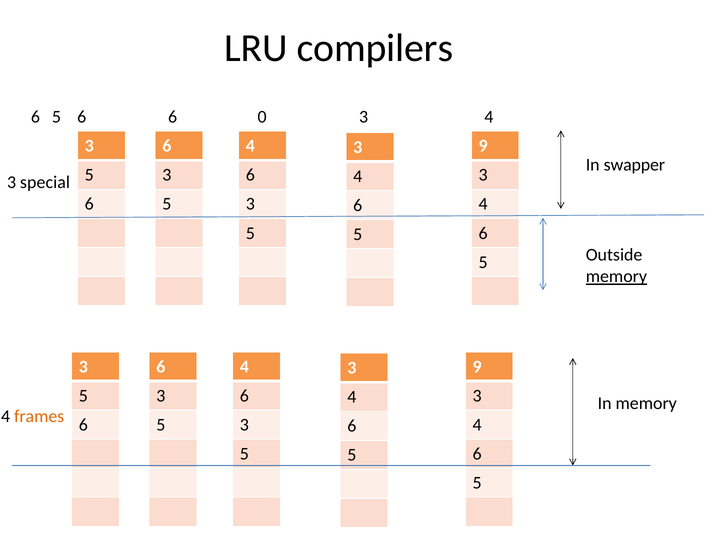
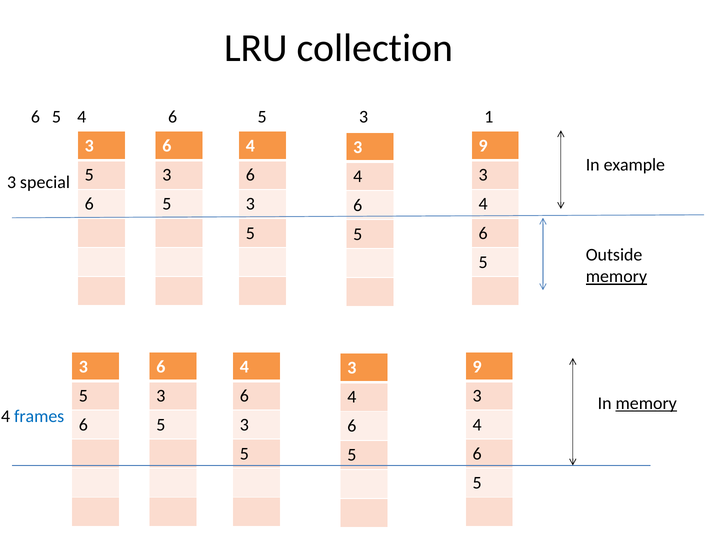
compilers: compilers -> collection
6 at (82, 117): 6 -> 4
0 at (262, 117): 0 -> 5
4 at (489, 117): 4 -> 1
swapper: swapper -> example
memory at (646, 403) underline: none -> present
frames colour: orange -> blue
